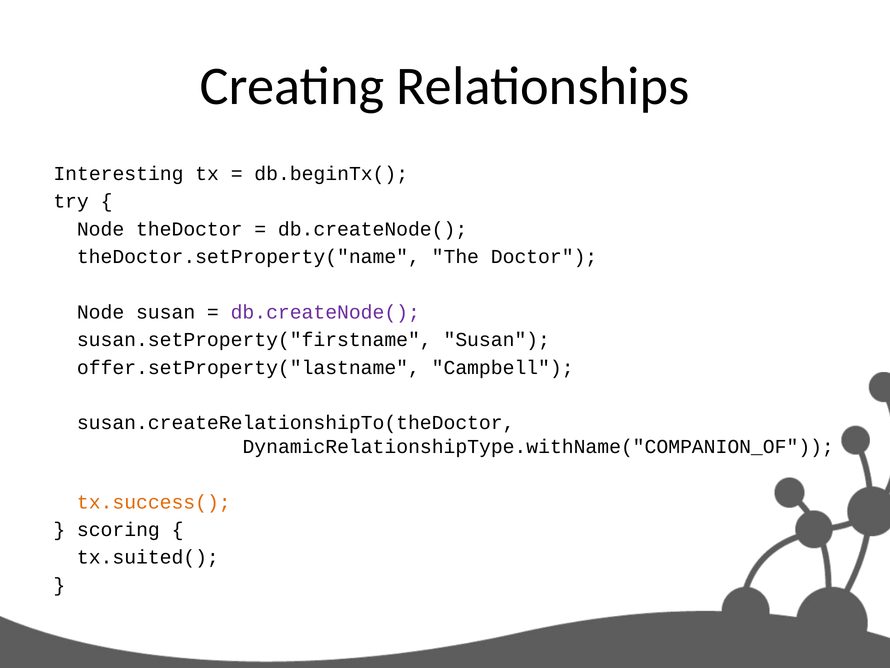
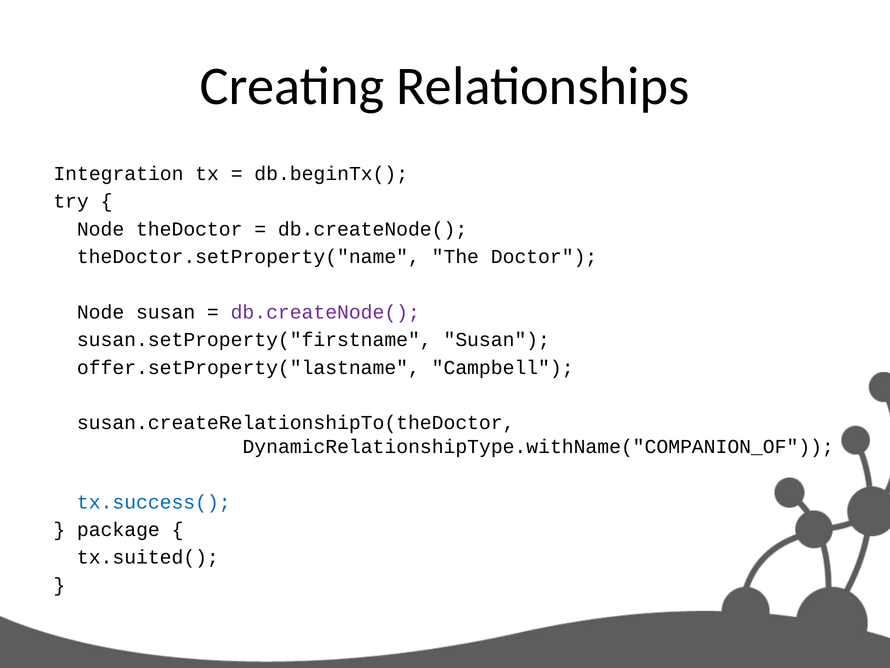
Interesting: Interesting -> Integration
tx.success( colour: orange -> blue
scoring: scoring -> package
